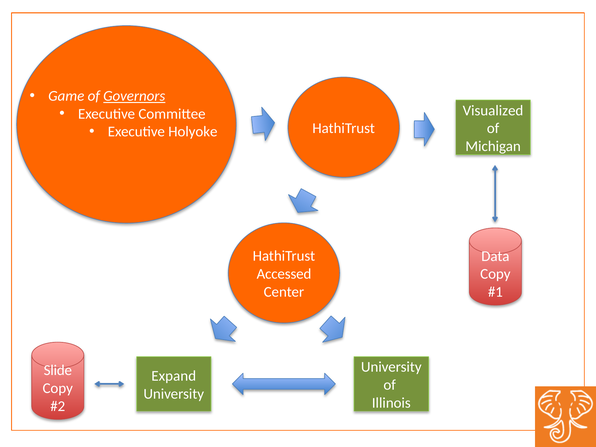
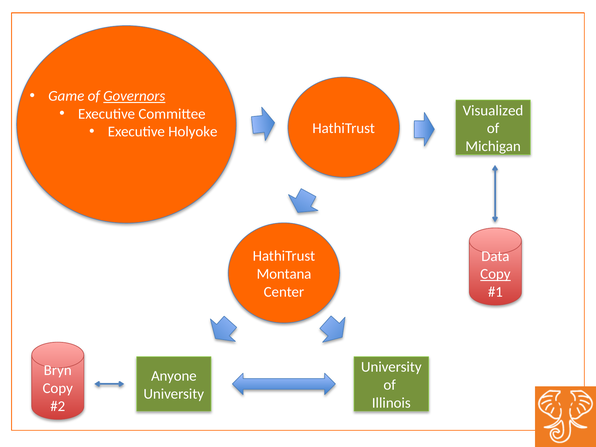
Accessed: Accessed -> Montana
Copy at (495, 274) underline: none -> present
Slide: Slide -> Bryn
Expand: Expand -> Anyone
